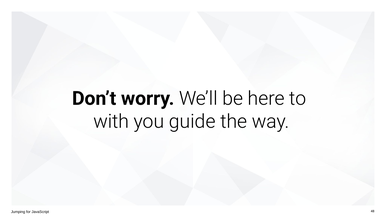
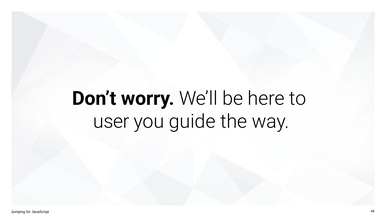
with: with -> user
